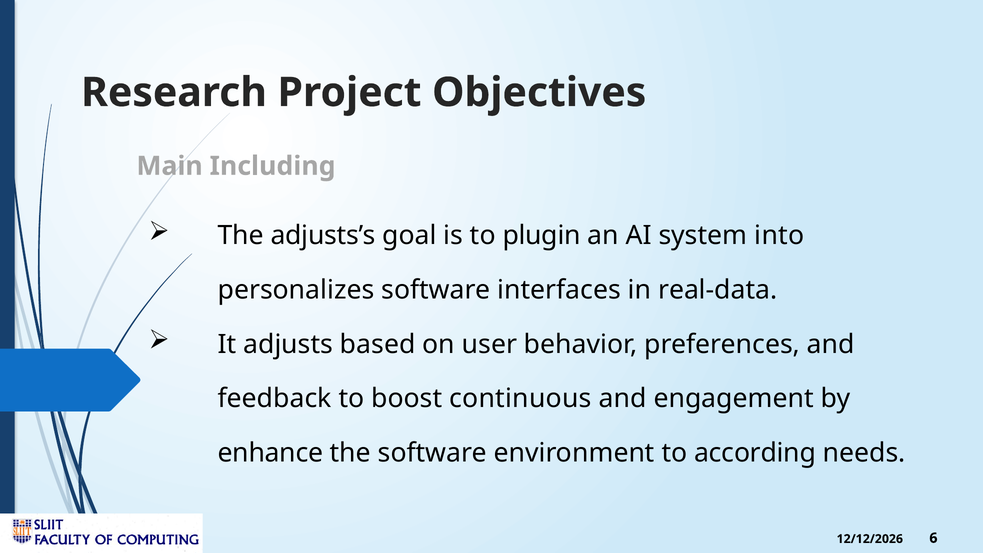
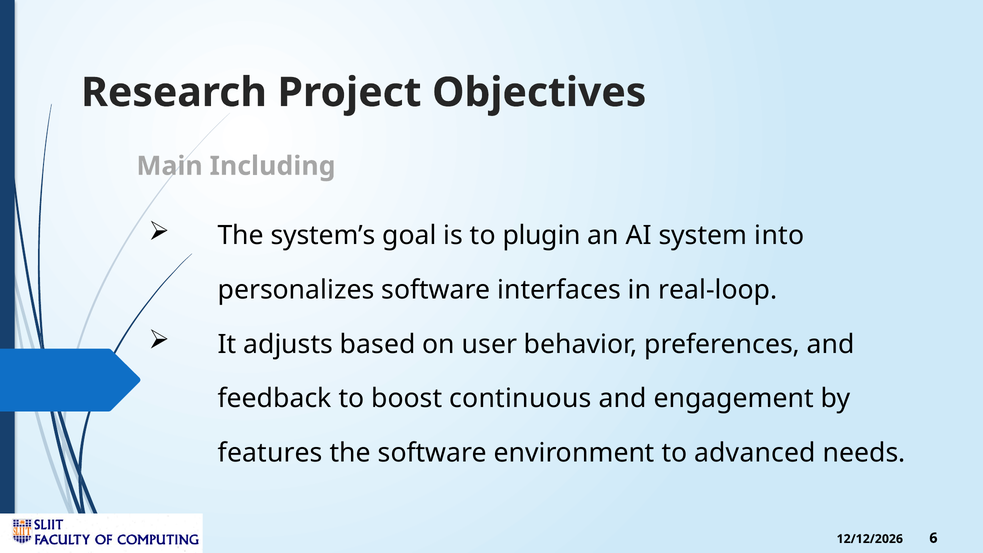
adjusts’s: adjusts’s -> system’s
real-data: real-data -> real-loop
enhance: enhance -> features
according: according -> advanced
